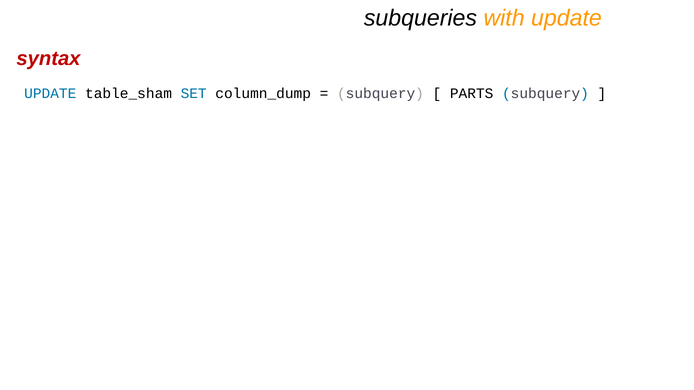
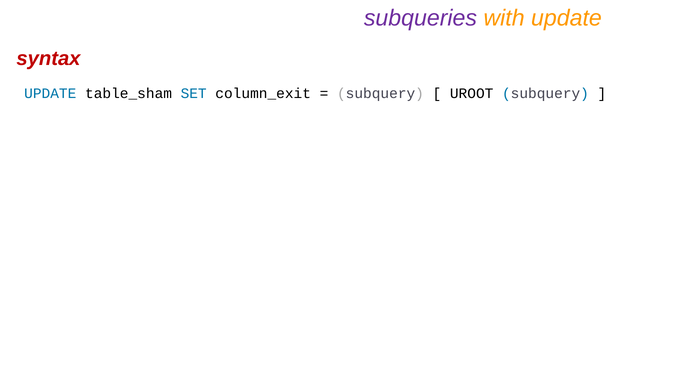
subqueries colour: black -> purple
column_dump: column_dump -> column_exit
PARTS: PARTS -> UROOT
